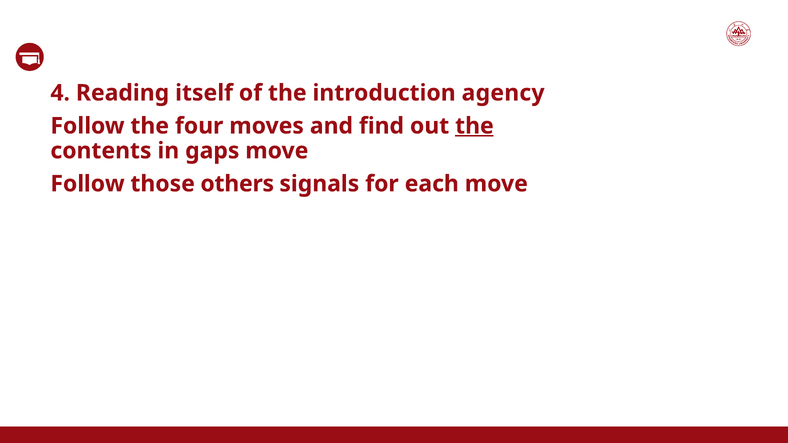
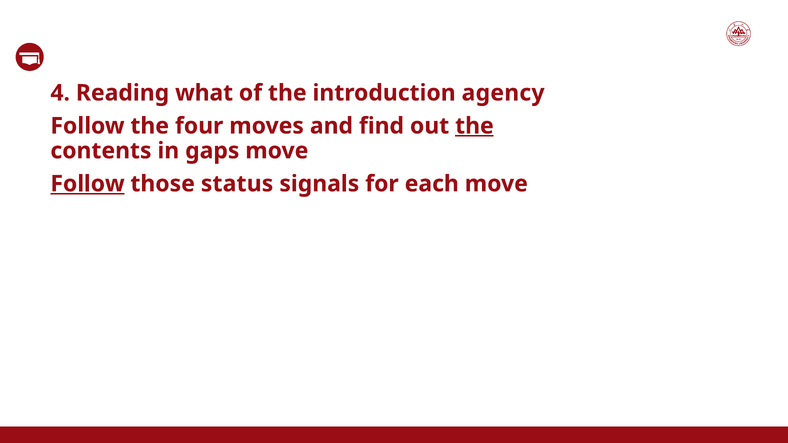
itself: itself -> what
Follow at (88, 184) underline: none -> present
others: others -> status
